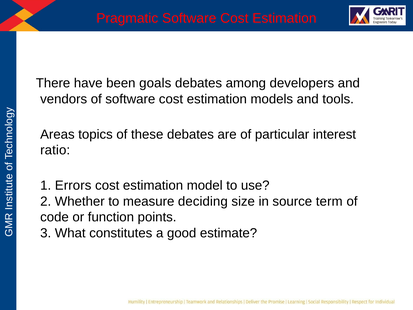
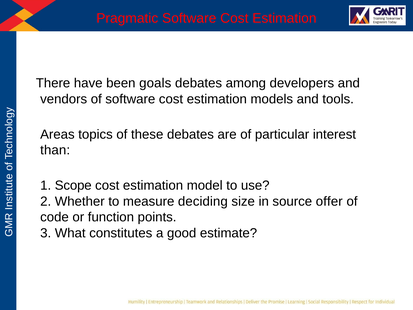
ratio: ratio -> than
Errors: Errors -> Scope
term: term -> offer
